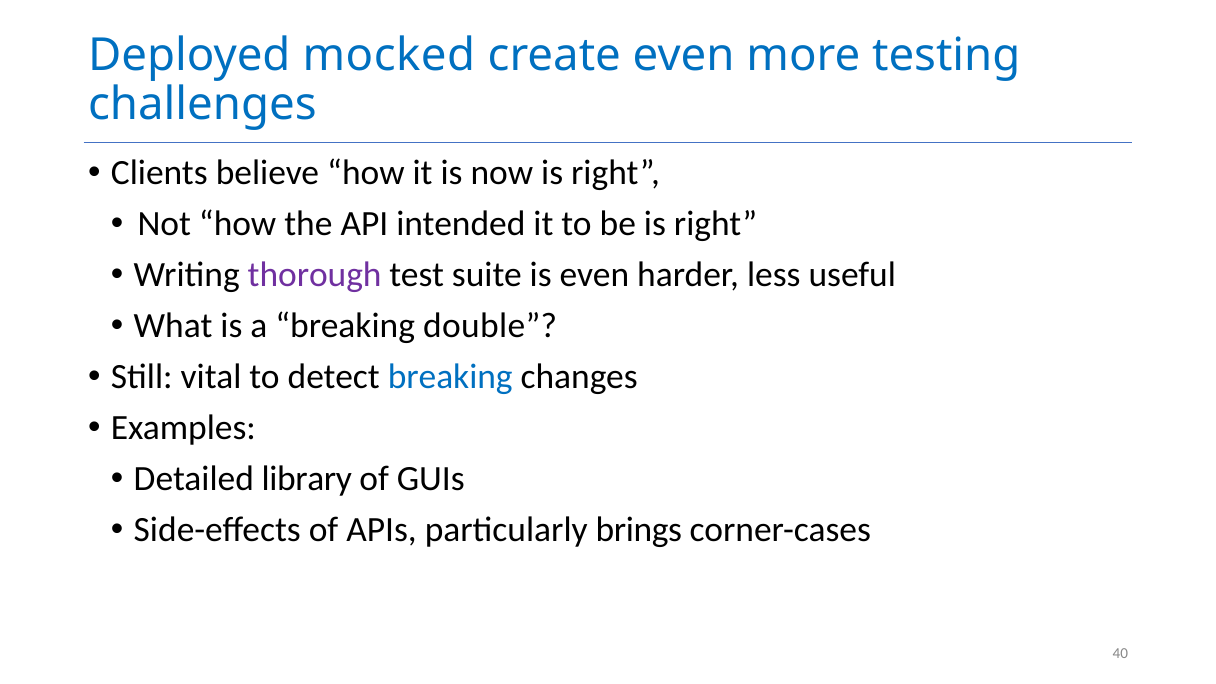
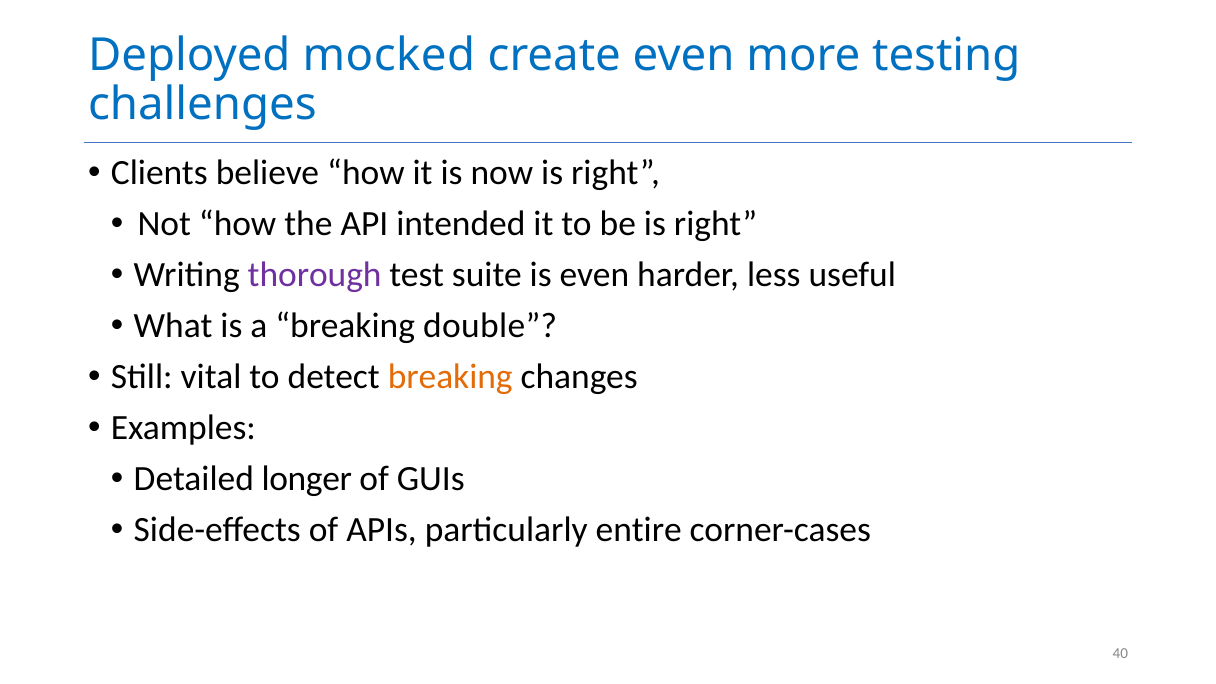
breaking at (450, 377) colour: blue -> orange
library: library -> longer
brings: brings -> entire
